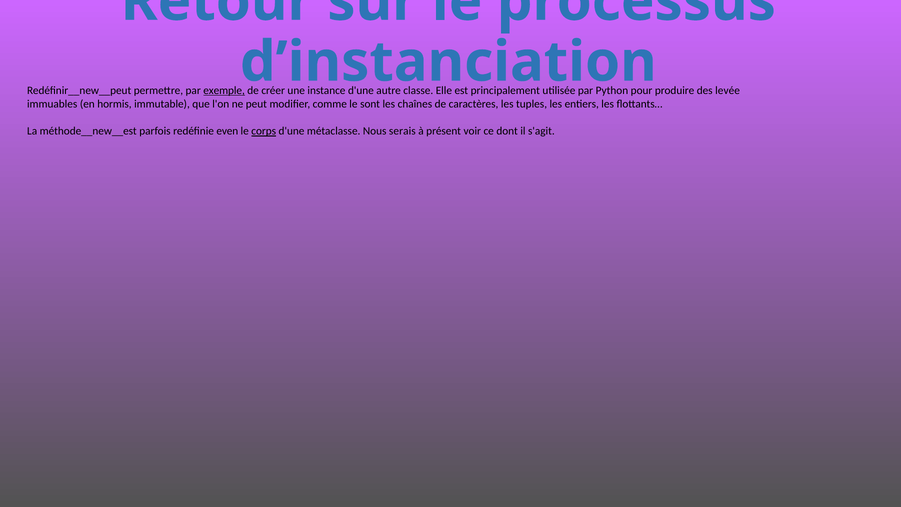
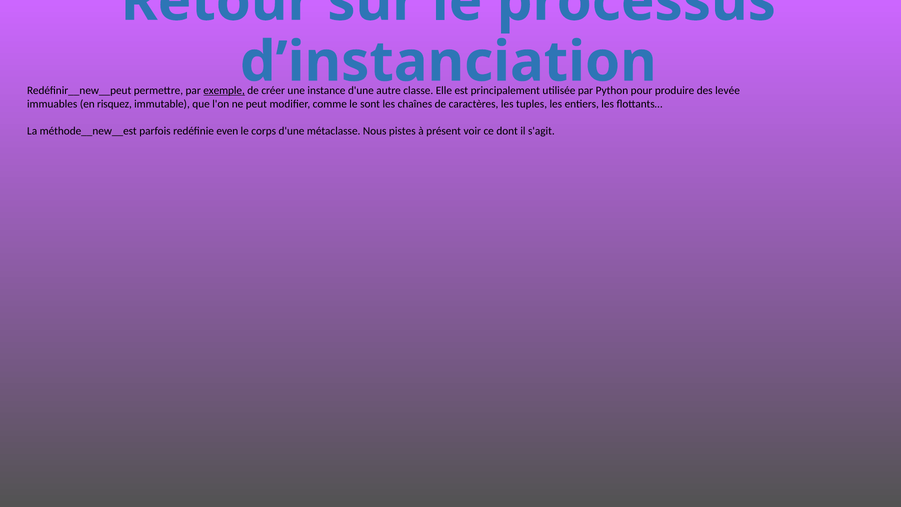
hormis: hormis -> risquez
corps underline: present -> none
serais: serais -> pistes
